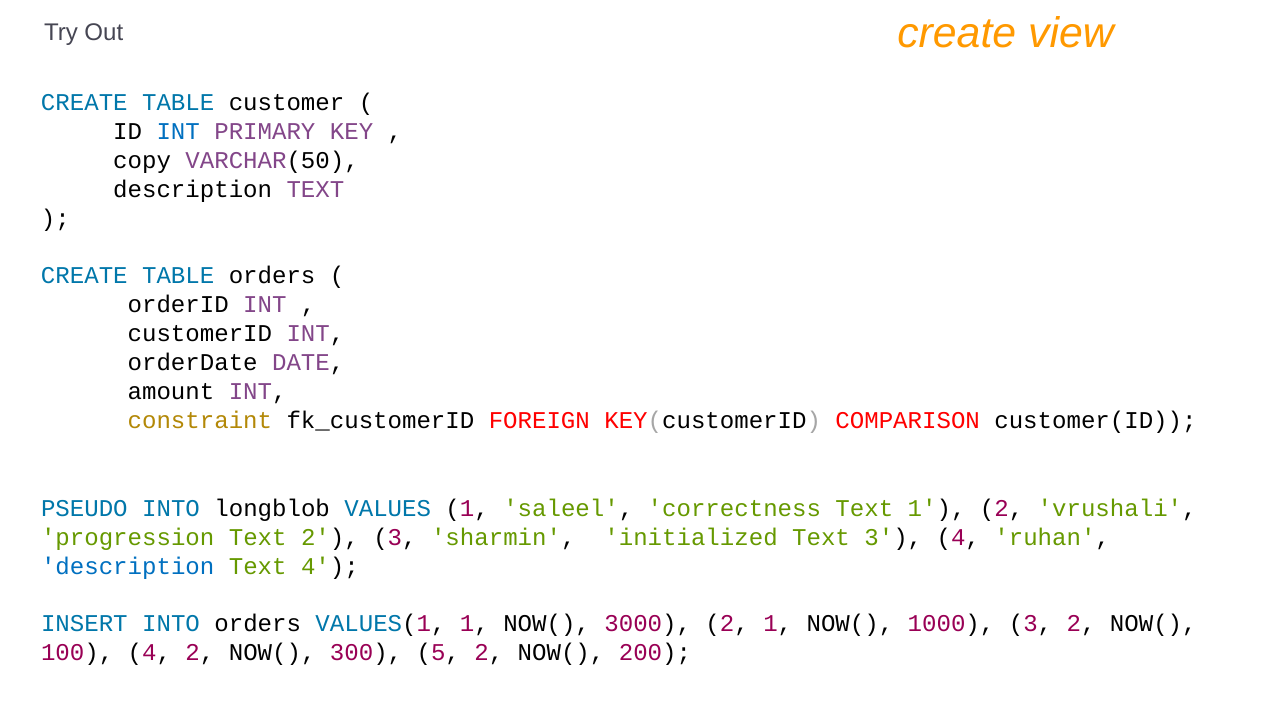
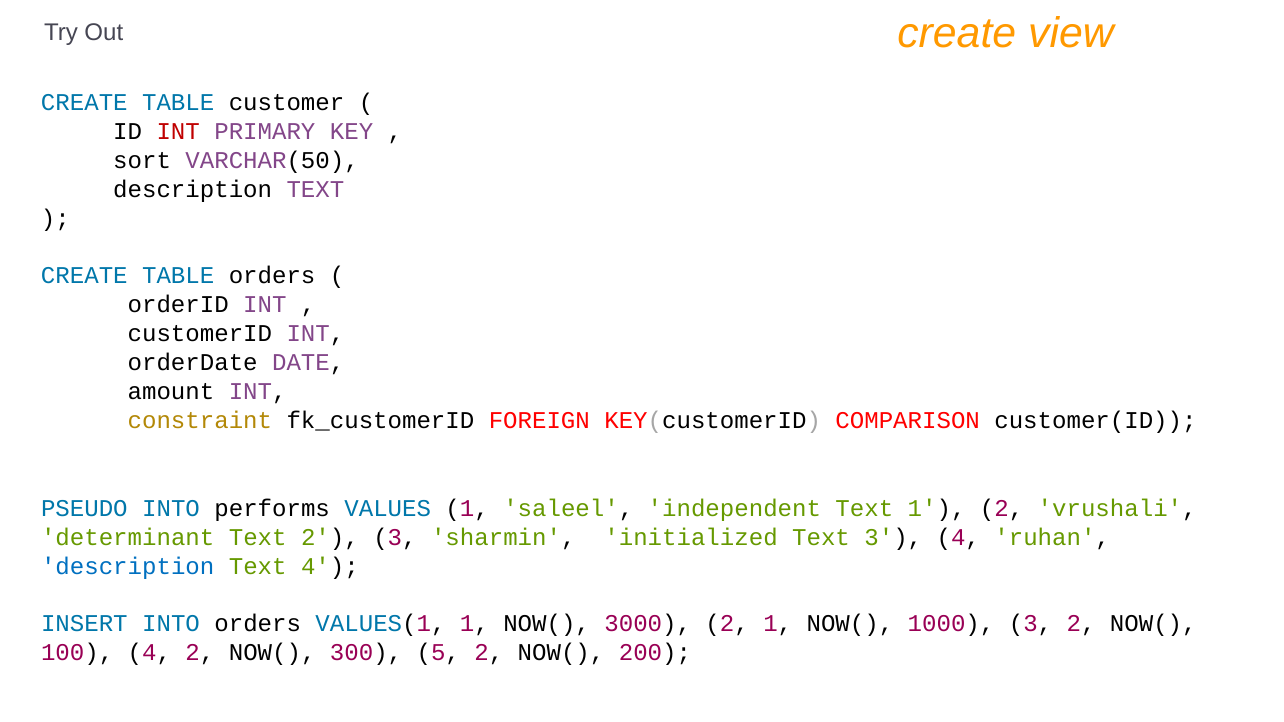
INT at (178, 131) colour: blue -> red
copy: copy -> sort
longblob: longblob -> performs
correctness: correctness -> independent
progression: progression -> determinant
